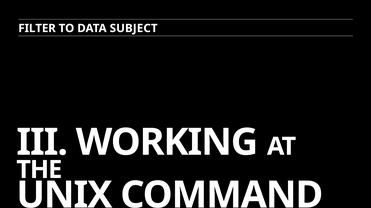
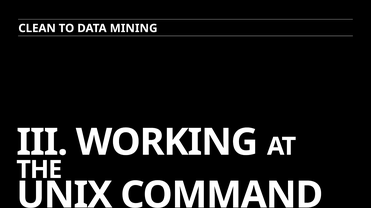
FILTER: FILTER -> CLEAN
SUBJECT: SUBJECT -> MINING
